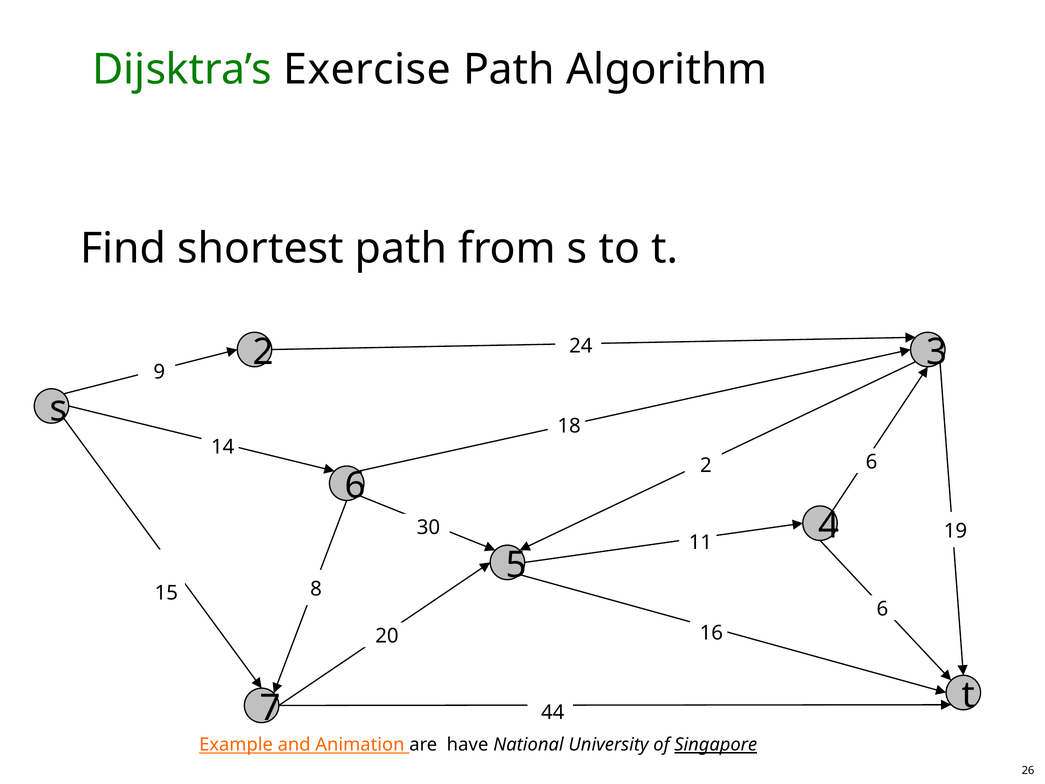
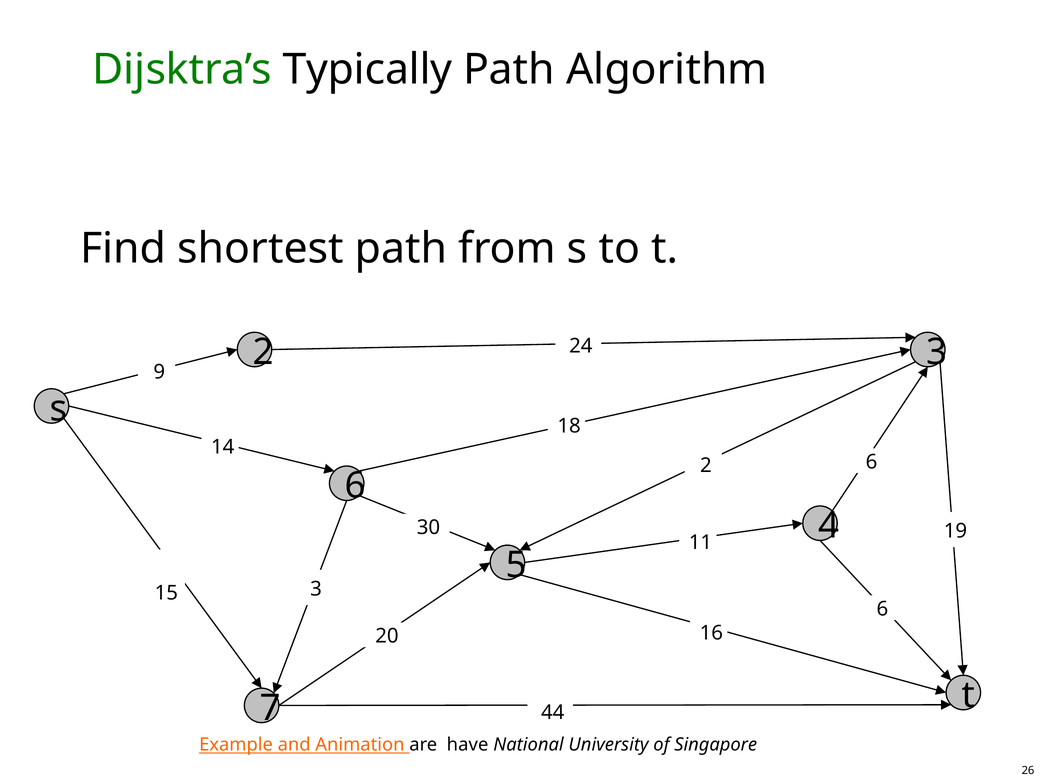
Exercise: Exercise -> Typically
15 8: 8 -> 3
Singapore underline: present -> none
